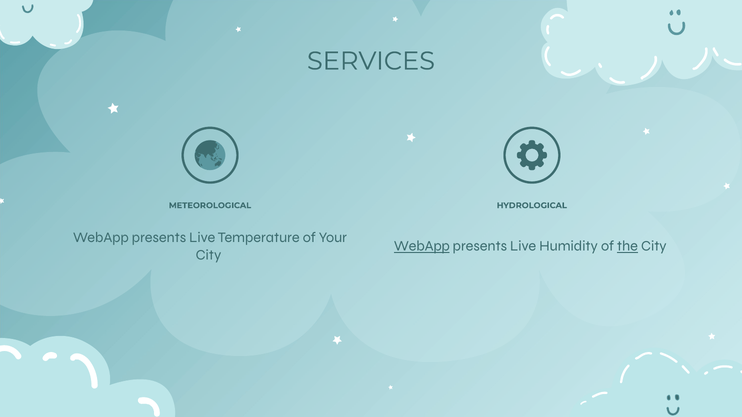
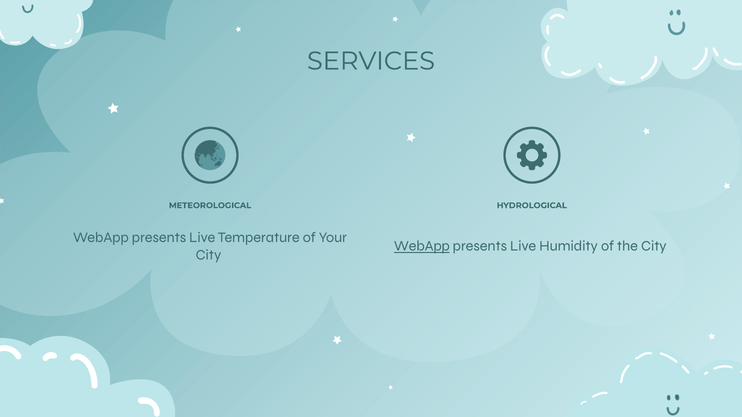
the underline: present -> none
